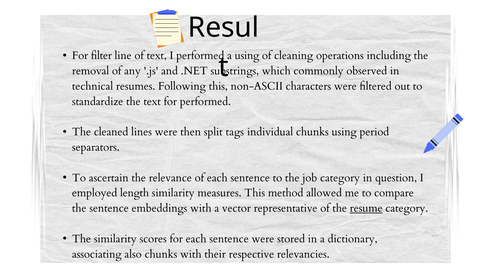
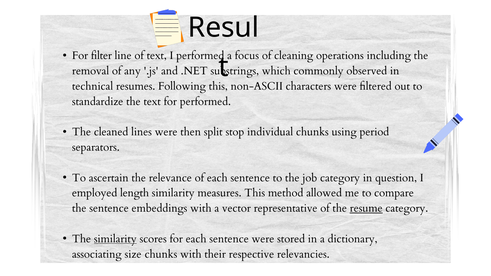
a using: using -> focus
tags: tags -> stop
similarity at (115, 239) underline: none -> present
also: also -> size
